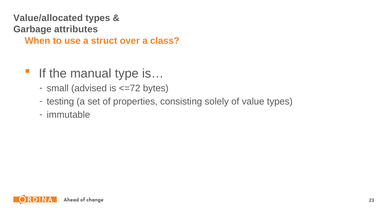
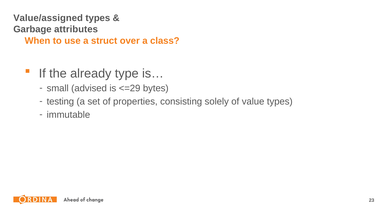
Value/allocated: Value/allocated -> Value/assigned
manual: manual -> already
<=72: <=72 -> <=29
